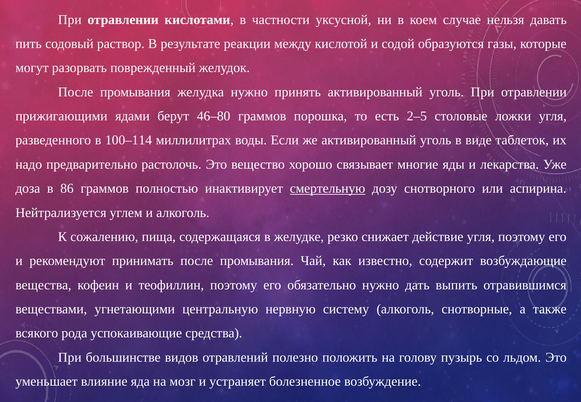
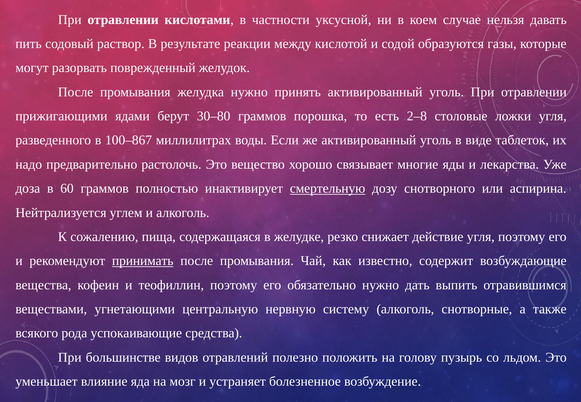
46–80: 46–80 -> 30–80
2–5: 2–5 -> 2–8
100–114: 100–114 -> 100–867
86: 86 -> 60
принимать underline: none -> present
